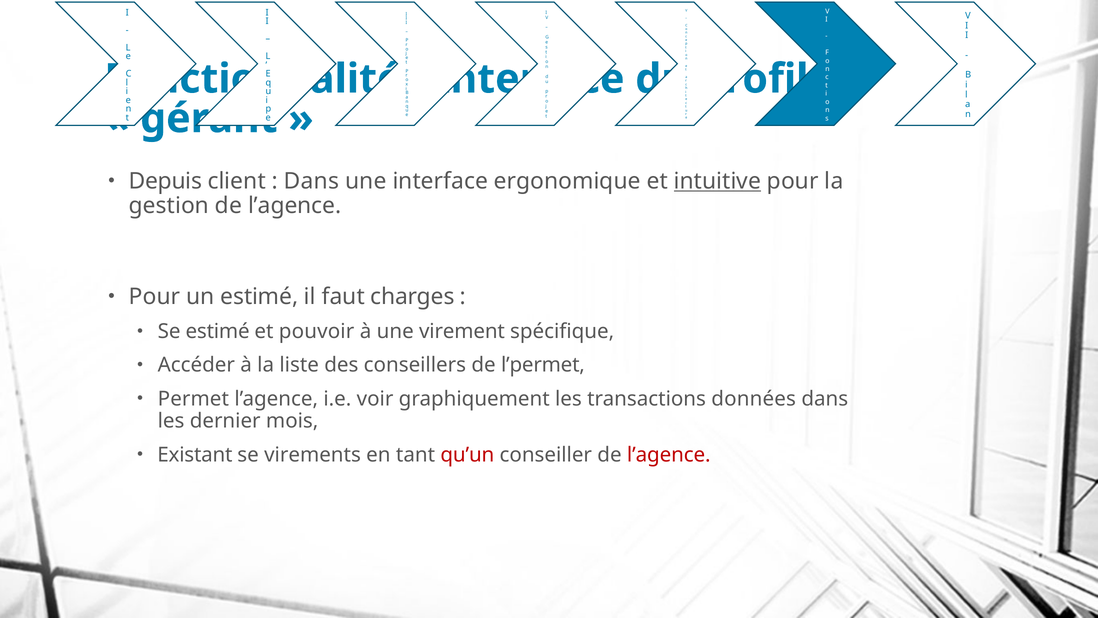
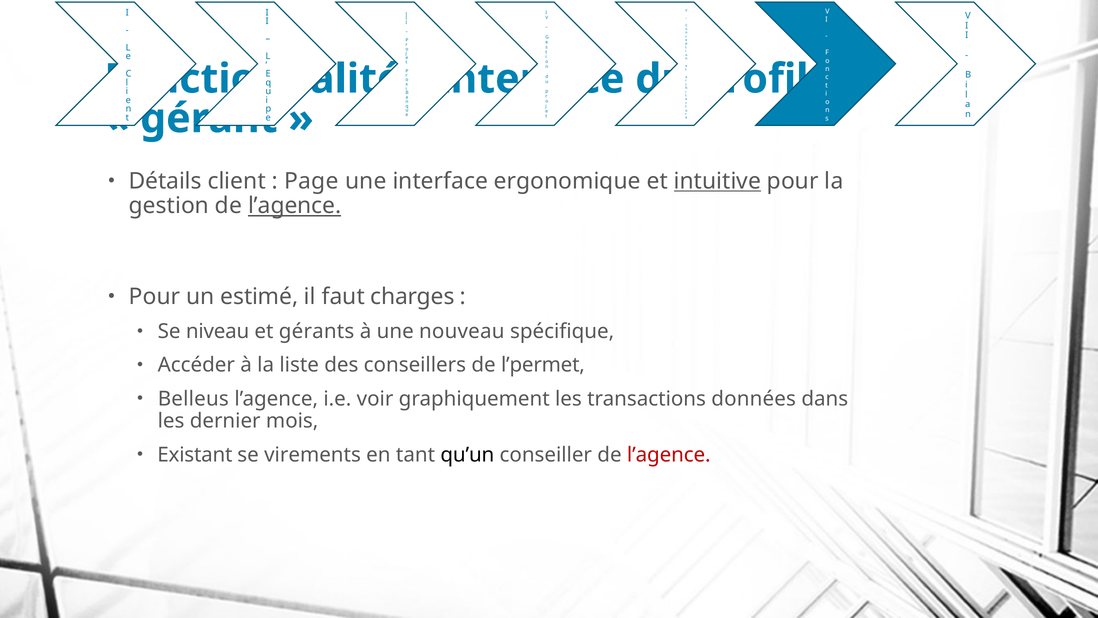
Depuis: Depuis -> Détails
Dans at (311, 181): Dans -> Page
l’agence at (295, 206) underline: none -> present
Se estimé: estimé -> niveau
pouvoir: pouvoir -> gérants
virement: virement -> nouveau
Permet: Permet -> Belleus
qu’un colour: red -> black
